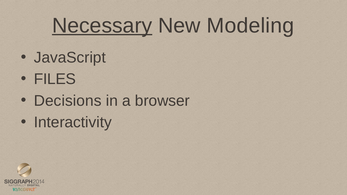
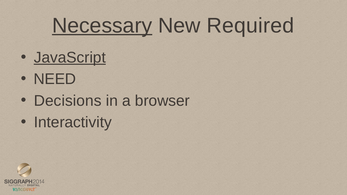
Modeling: Modeling -> Required
JavaScript underline: none -> present
FILES: FILES -> NEED
